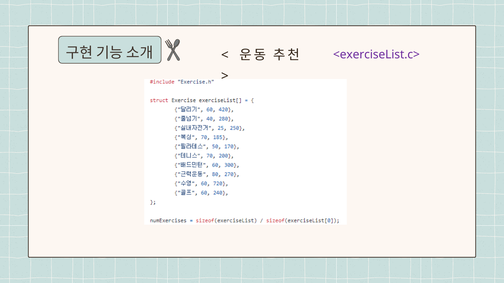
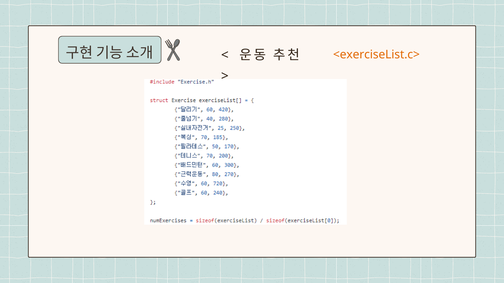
<exerciseList.c> colour: purple -> orange
